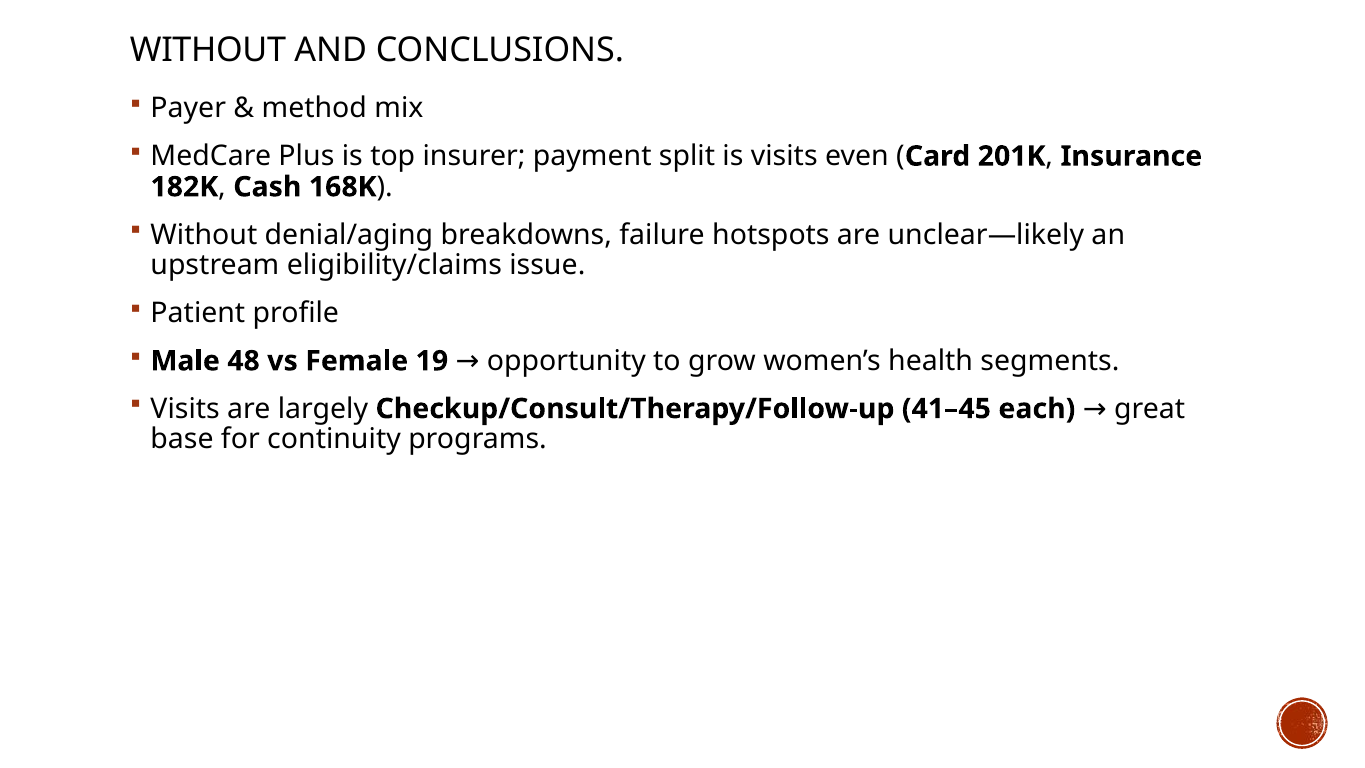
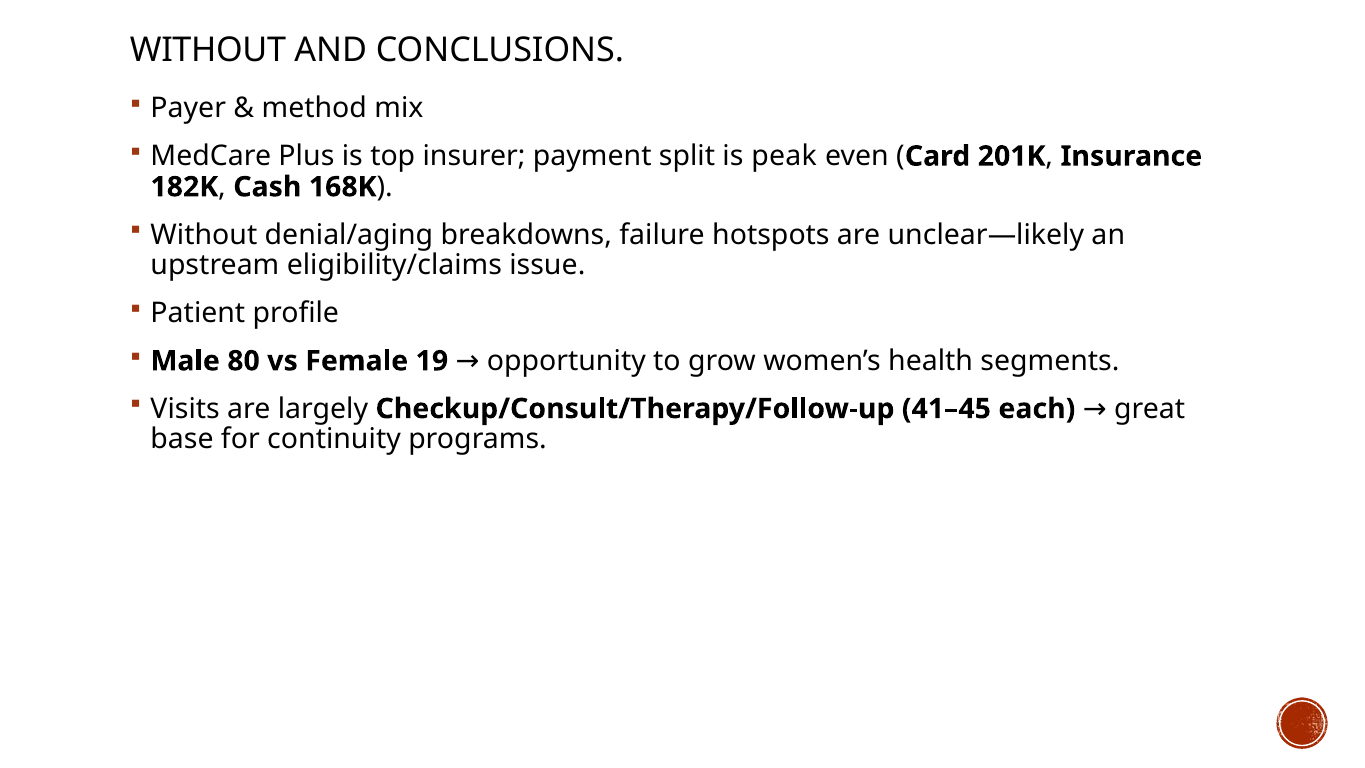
is visits: visits -> peak
48: 48 -> 80
